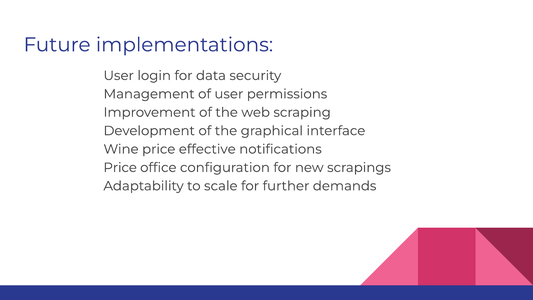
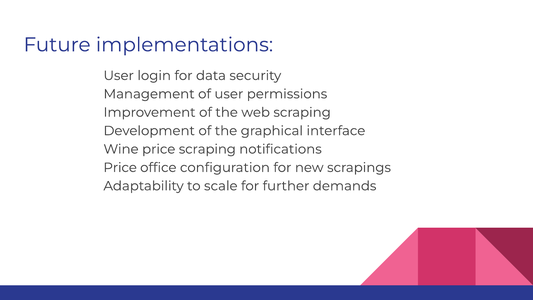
price effective: effective -> scraping
